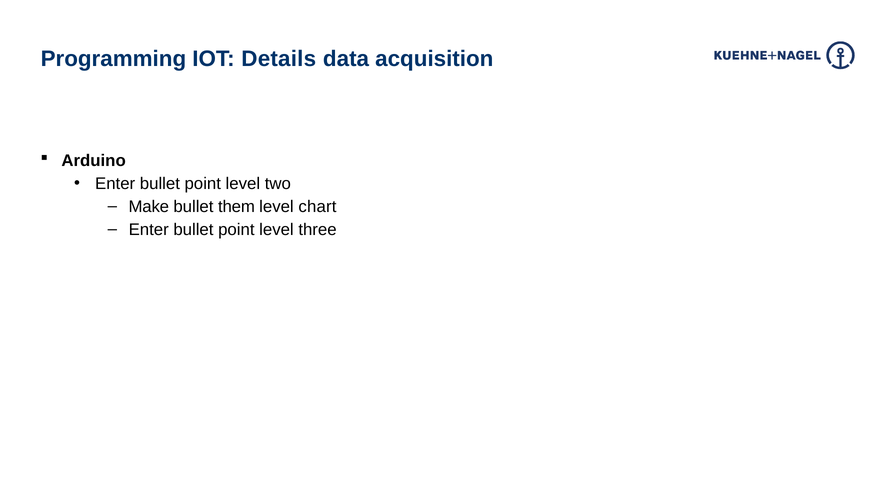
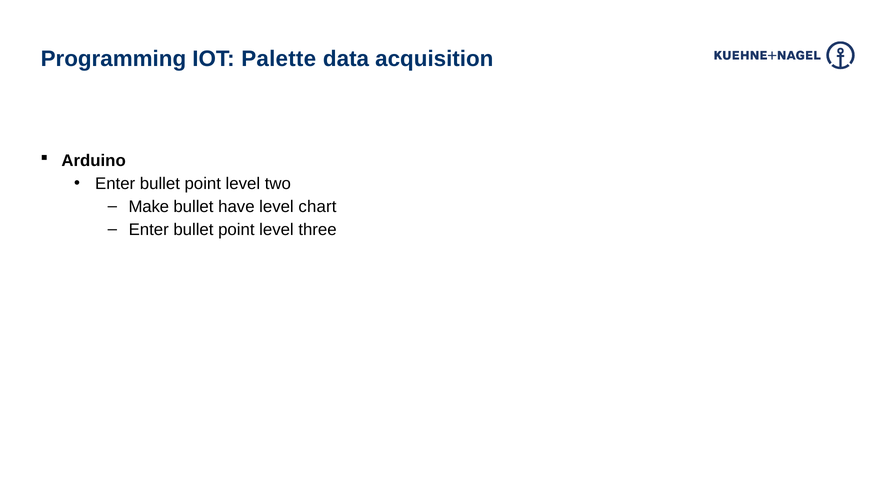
Details: Details -> Palette
them: them -> have
